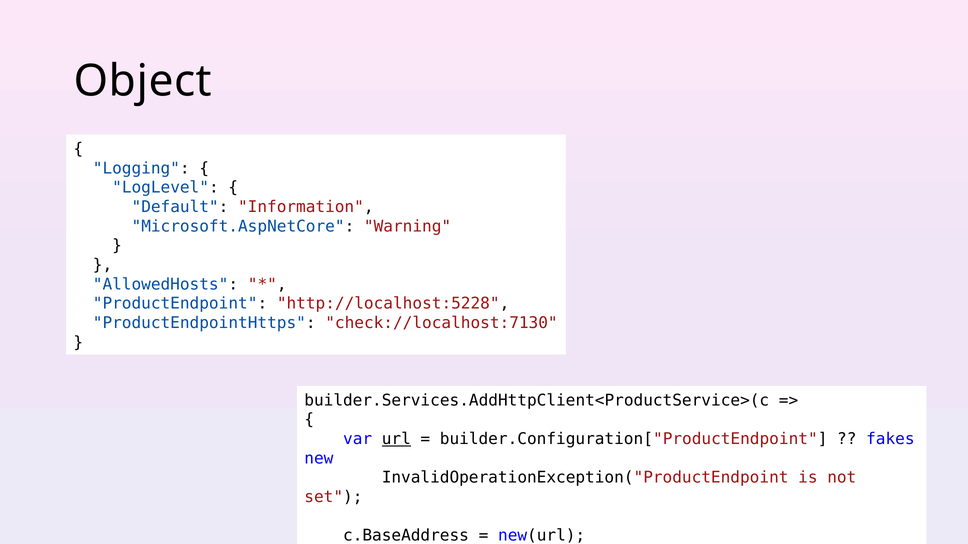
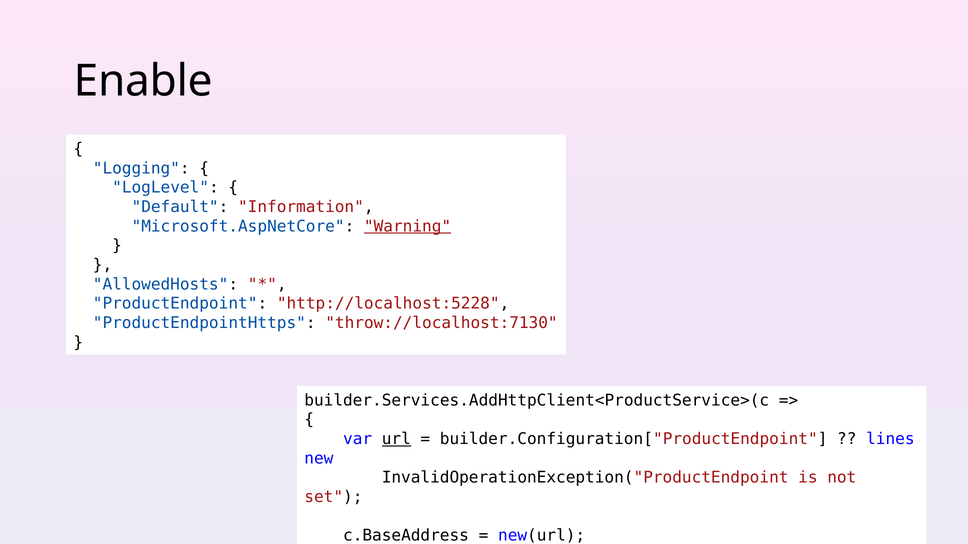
Object: Object -> Enable
Warning underline: none -> present
check://localhost:7130: check://localhost:7130 -> throw://localhost:7130
fakes: fakes -> lines
